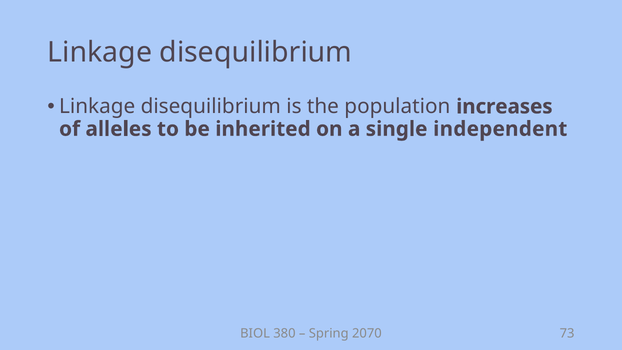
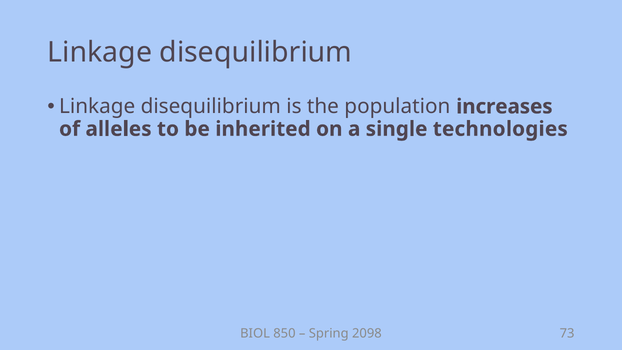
independent: independent -> technologies
380: 380 -> 850
2070: 2070 -> 2098
